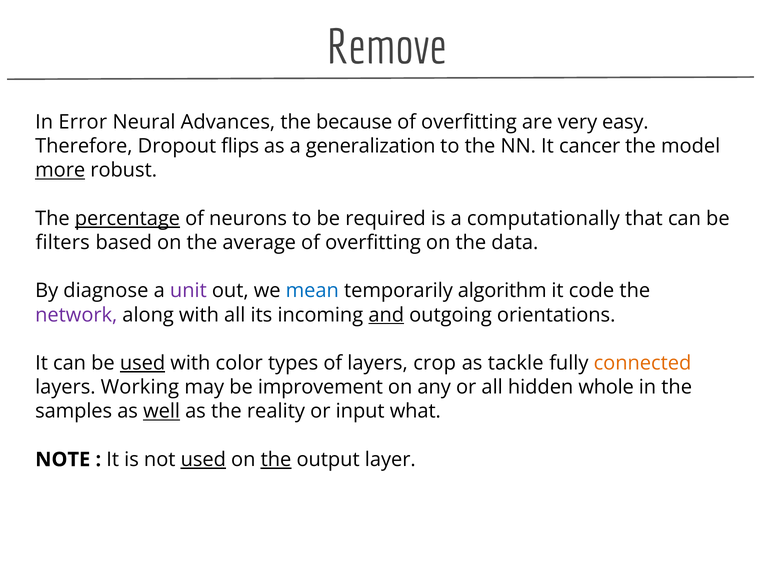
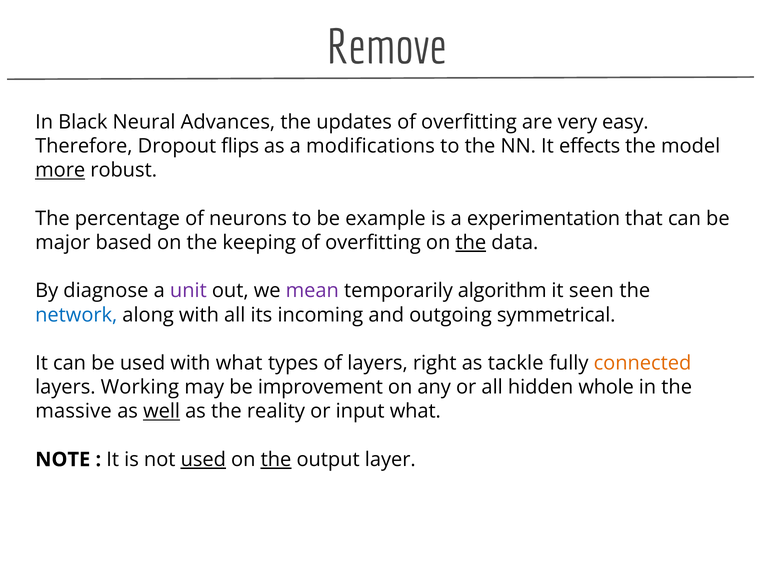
Error: Error -> Black
because: because -> updates
generalization: generalization -> modifications
cancer: cancer -> effects
percentage underline: present -> none
required: required -> example
computationally: computationally -> experimentation
filters: filters -> major
average: average -> keeping
the at (471, 243) underline: none -> present
mean colour: blue -> purple
code: code -> seen
network colour: purple -> blue
and underline: present -> none
orientations: orientations -> symmetrical
used at (143, 363) underline: present -> none
with color: color -> what
crop: crop -> right
samples: samples -> massive
